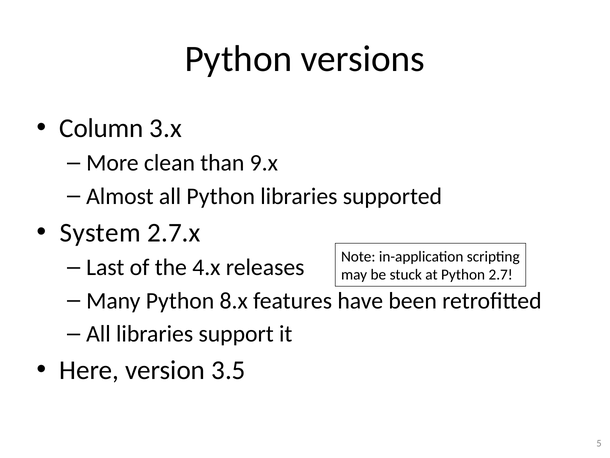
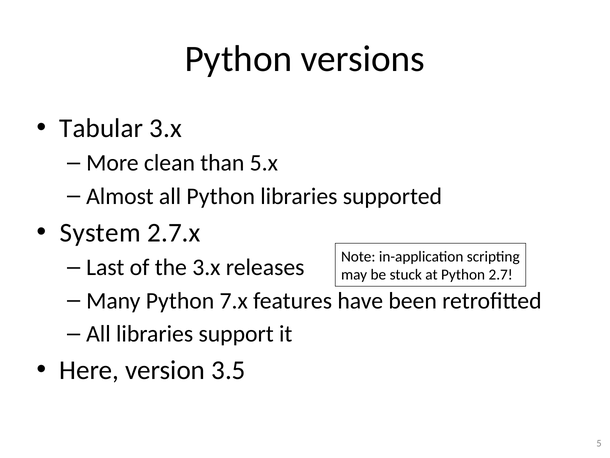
Column: Column -> Tabular
9.x: 9.x -> 5.x
the 4.x: 4.x -> 3.x
8.x: 8.x -> 7.x
